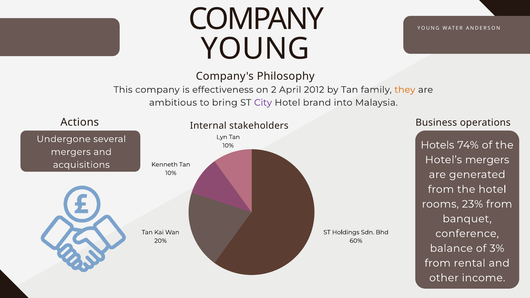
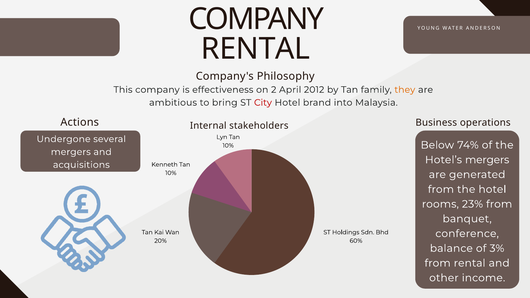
YOUNG at (255, 49): YOUNG -> RENTAL
City colour: purple -> red
Hotels: Hotels -> Below
